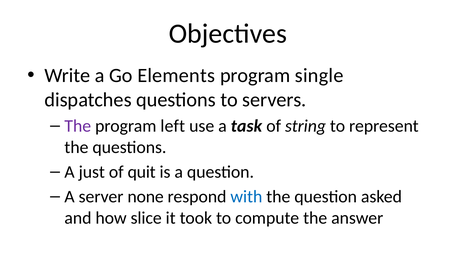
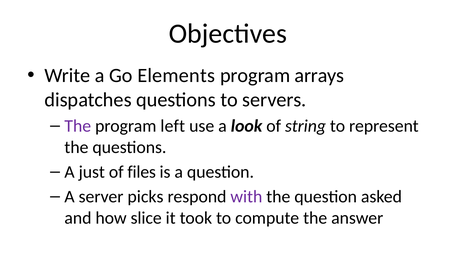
single: single -> arrays
task: task -> look
quit: quit -> files
none: none -> picks
with colour: blue -> purple
